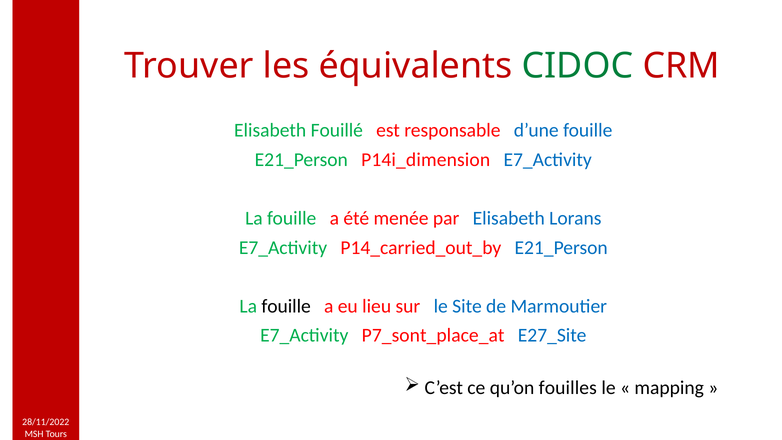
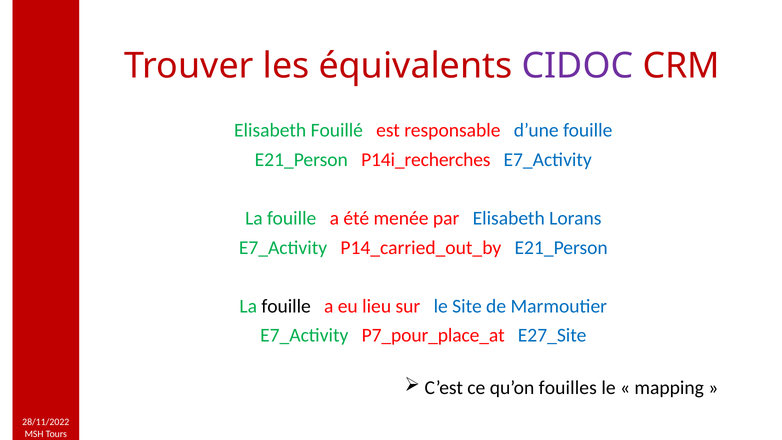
CIDOC colour: green -> purple
P14i_dimension: P14i_dimension -> P14i_recherches
P7_sont_place_at: P7_sont_place_at -> P7_pour_place_at
